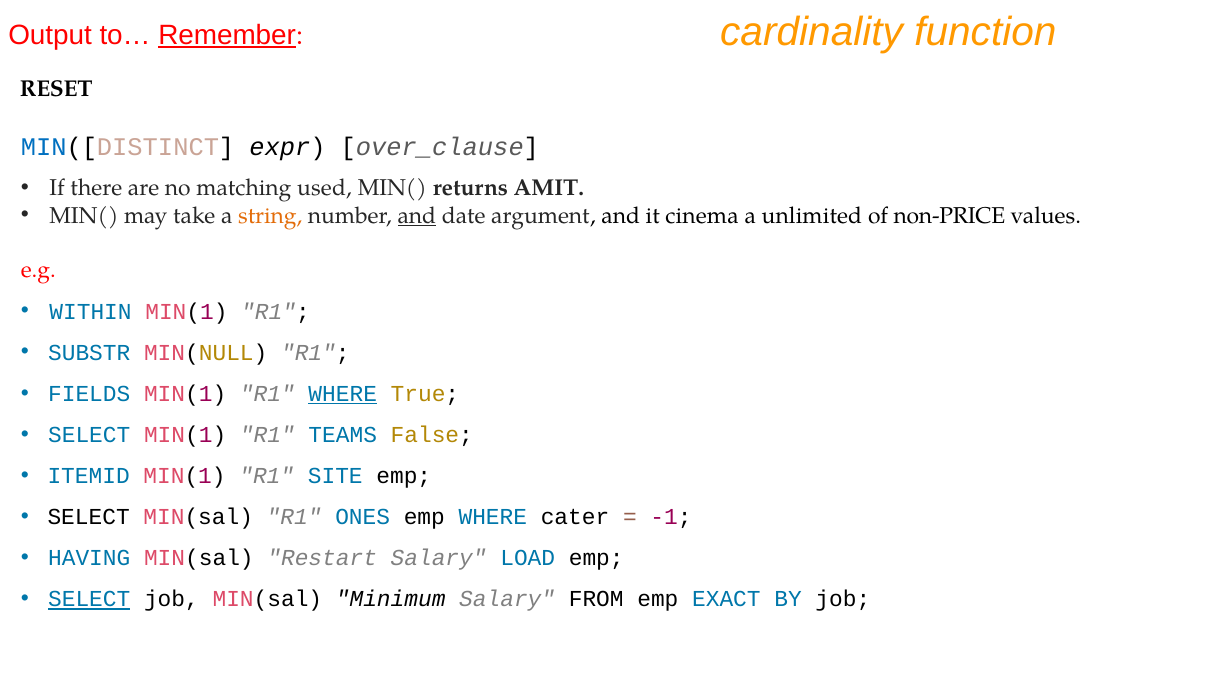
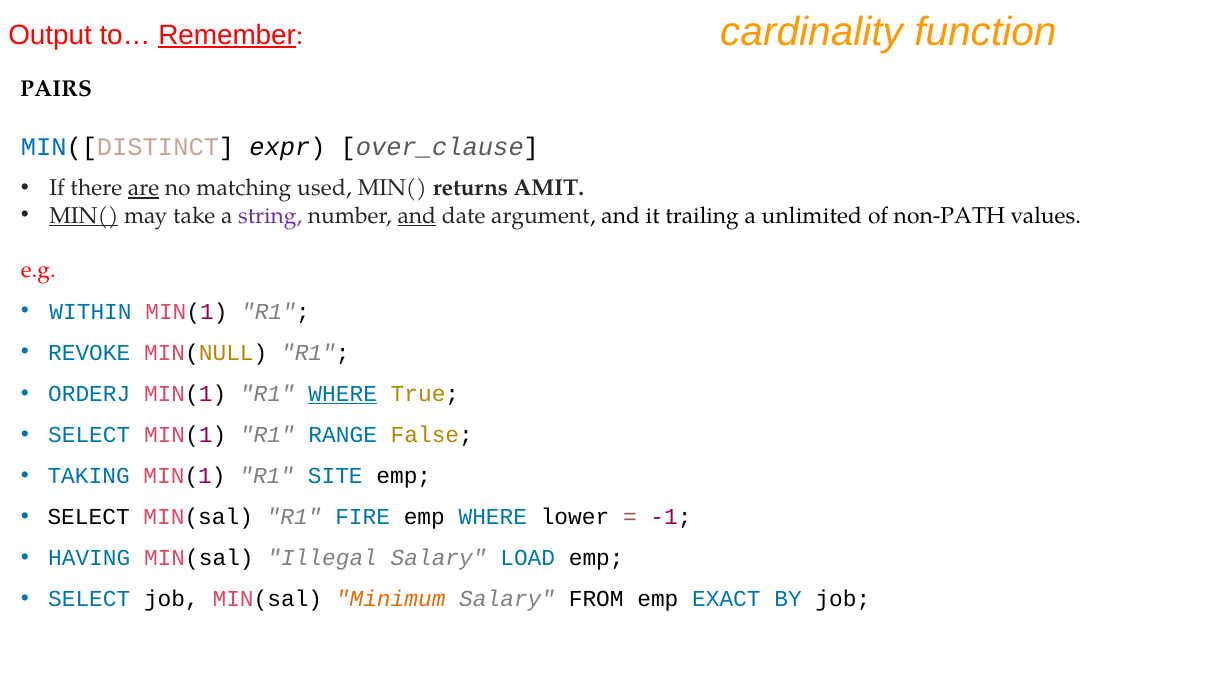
RESET: RESET -> PAIRS
are underline: none -> present
MIN( at (84, 216) underline: none -> present
string colour: orange -> purple
cinema: cinema -> trailing
non-PRICE: non-PRICE -> non-PATH
SUBSTR: SUBSTR -> REVOKE
FIELDS: FIELDS -> ORDERJ
TEAMS: TEAMS -> RANGE
ITEMID: ITEMID -> TAKING
ONES: ONES -> FIRE
cater: cater -> lower
Restart: Restart -> Illegal
SELECT at (89, 599) underline: present -> none
Minimum colour: black -> orange
